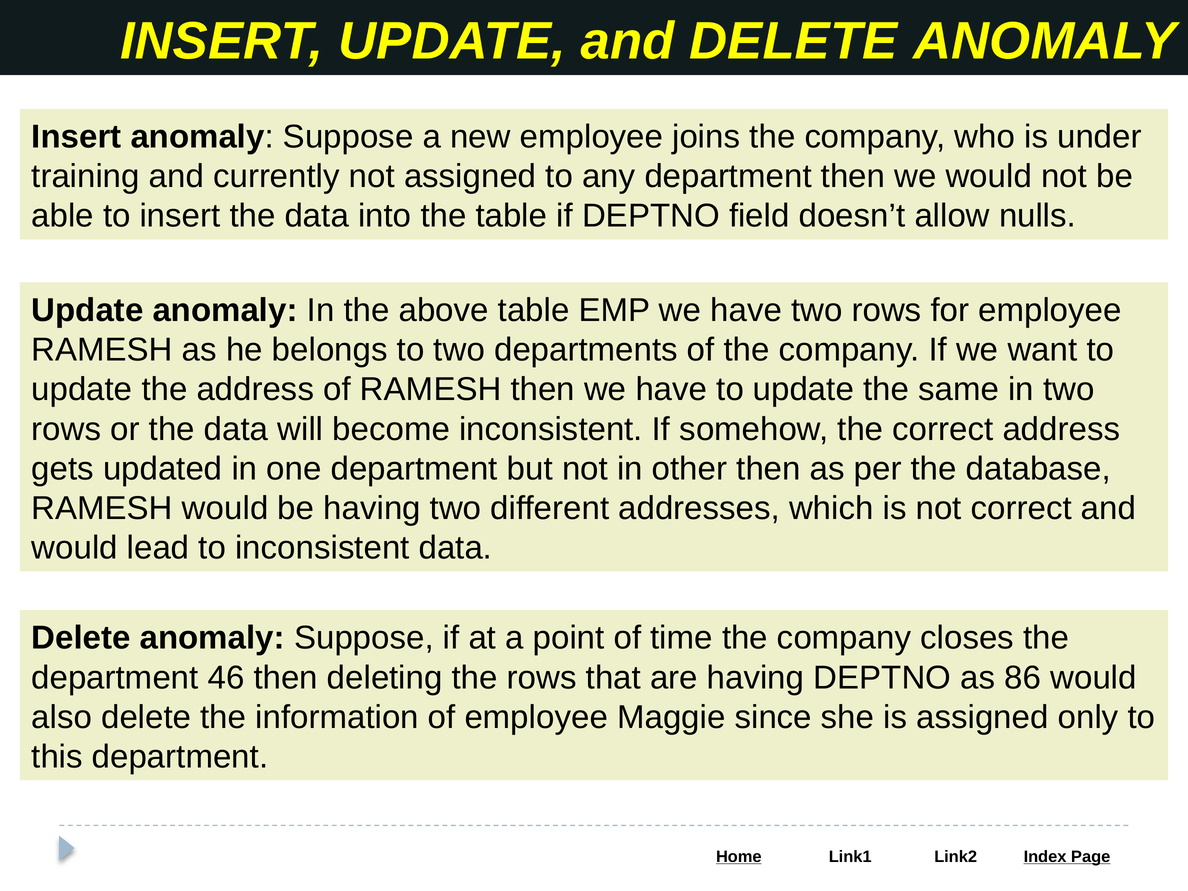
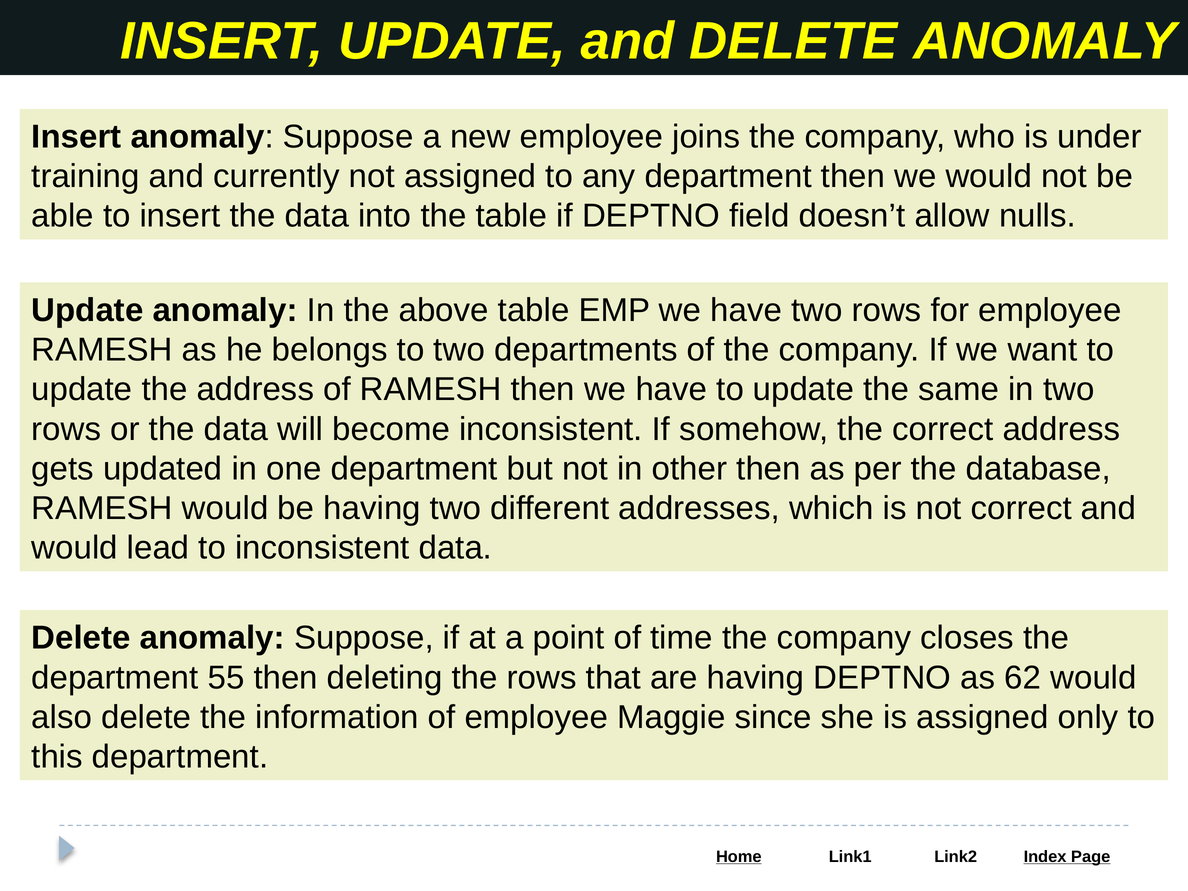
46: 46 -> 55
86: 86 -> 62
